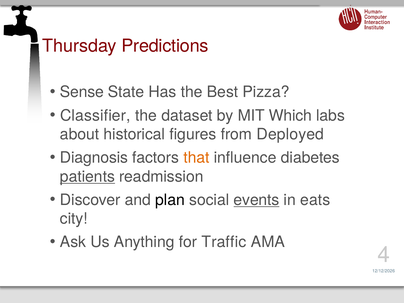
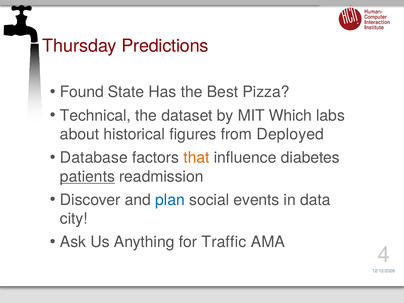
Sense: Sense -> Found
Classifier: Classifier -> Technical
Diagnosis: Diagnosis -> Database
plan colour: black -> blue
events underline: present -> none
eats: eats -> data
